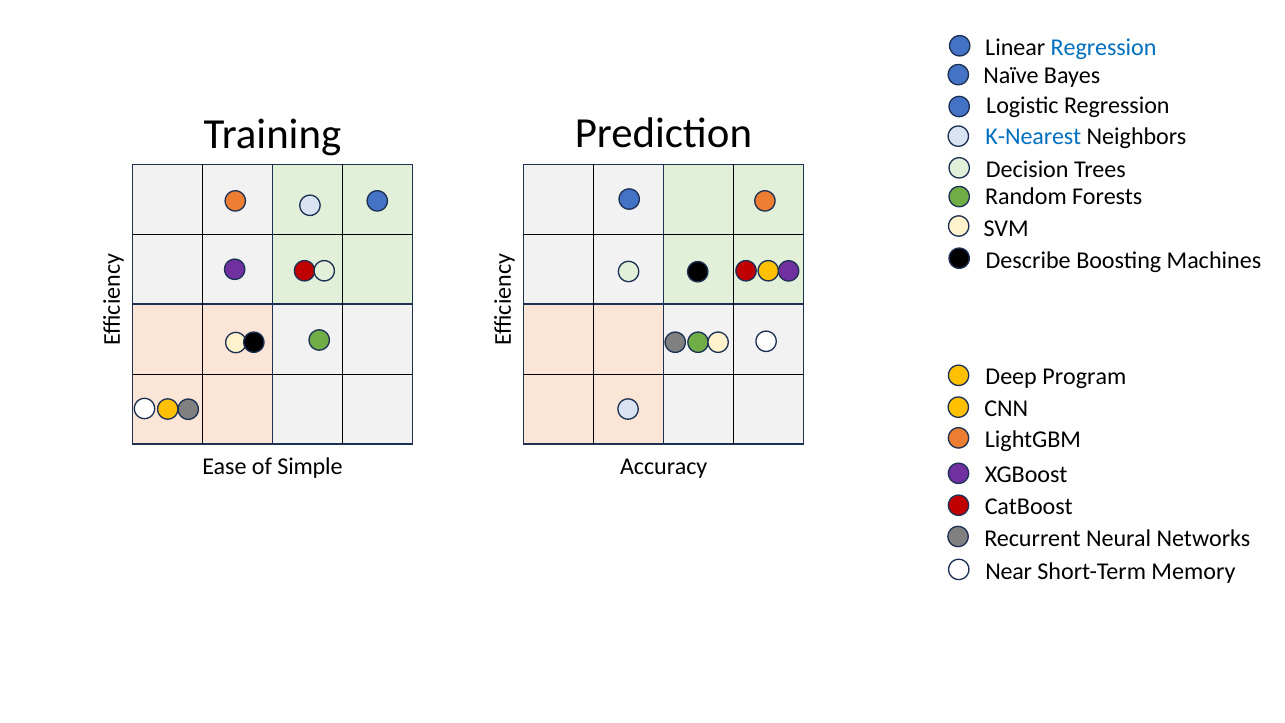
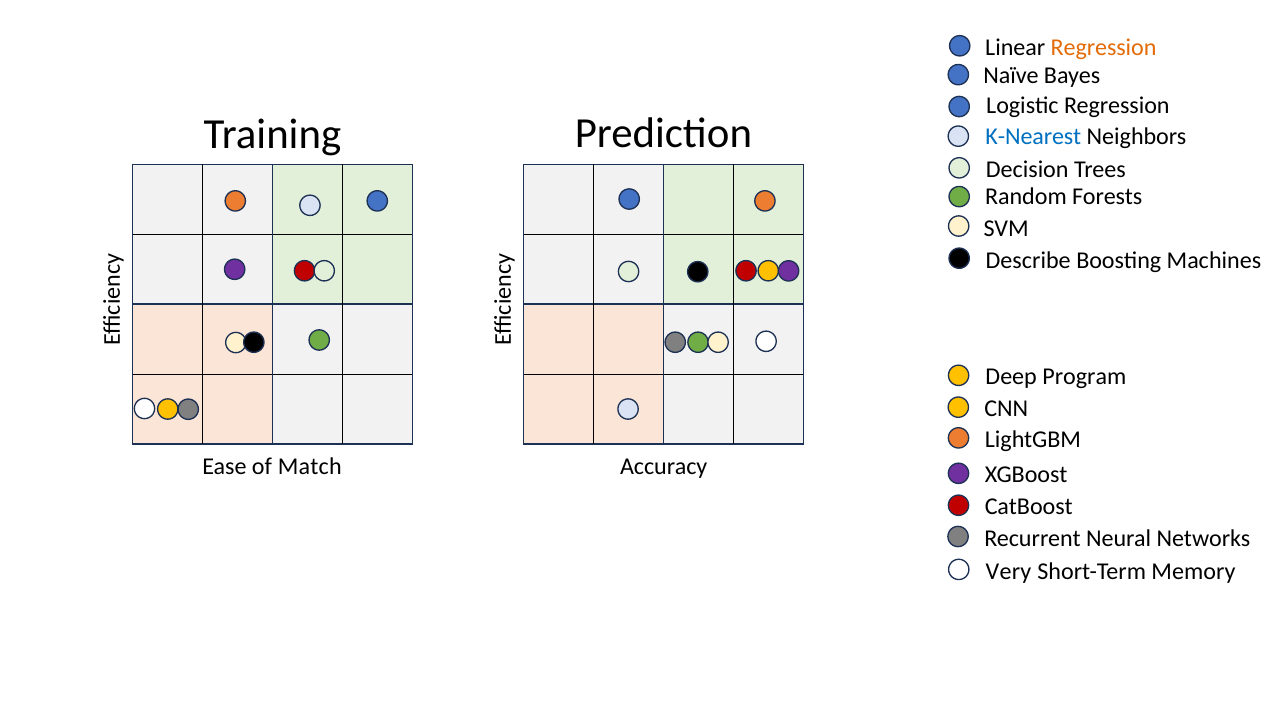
Regression at (1104, 47) colour: blue -> orange
Simple: Simple -> Match
Near: Near -> Very
